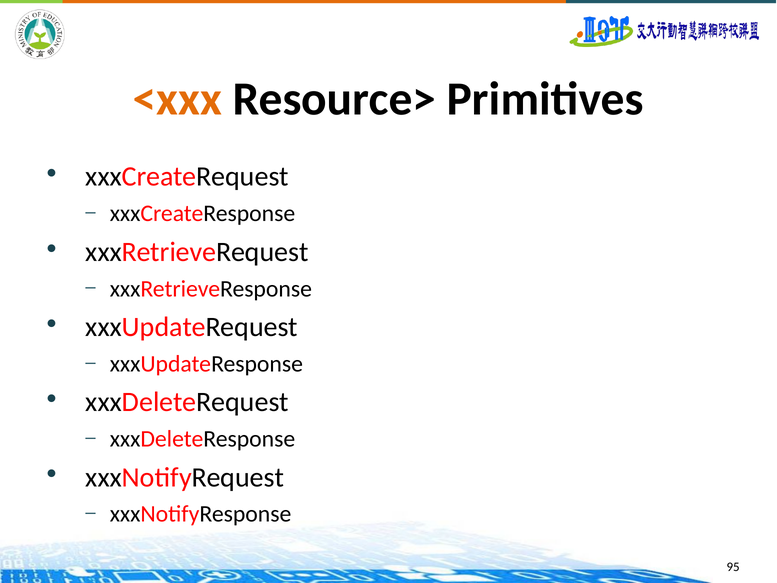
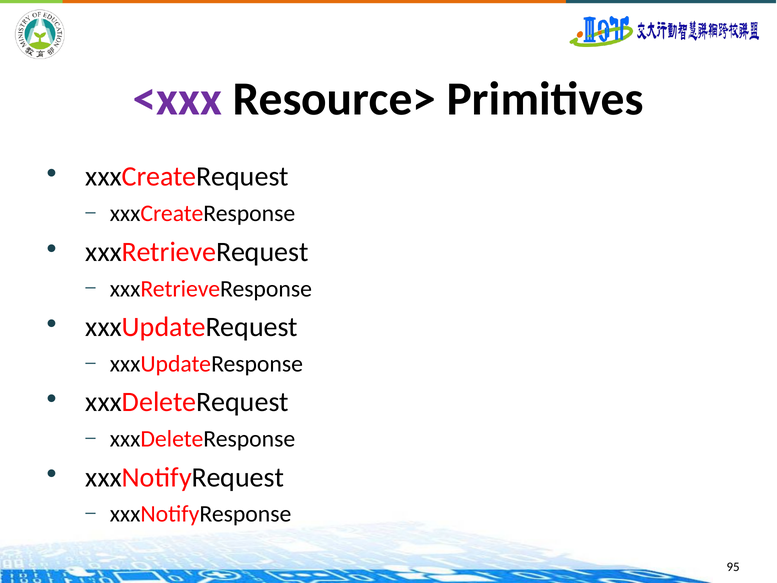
<xxx colour: orange -> purple
